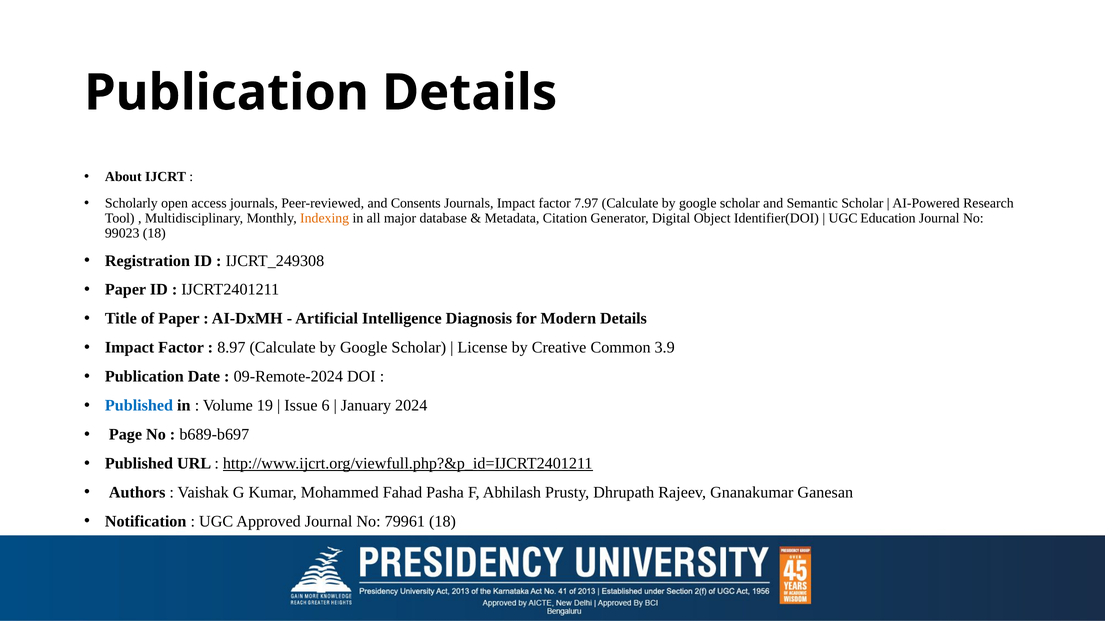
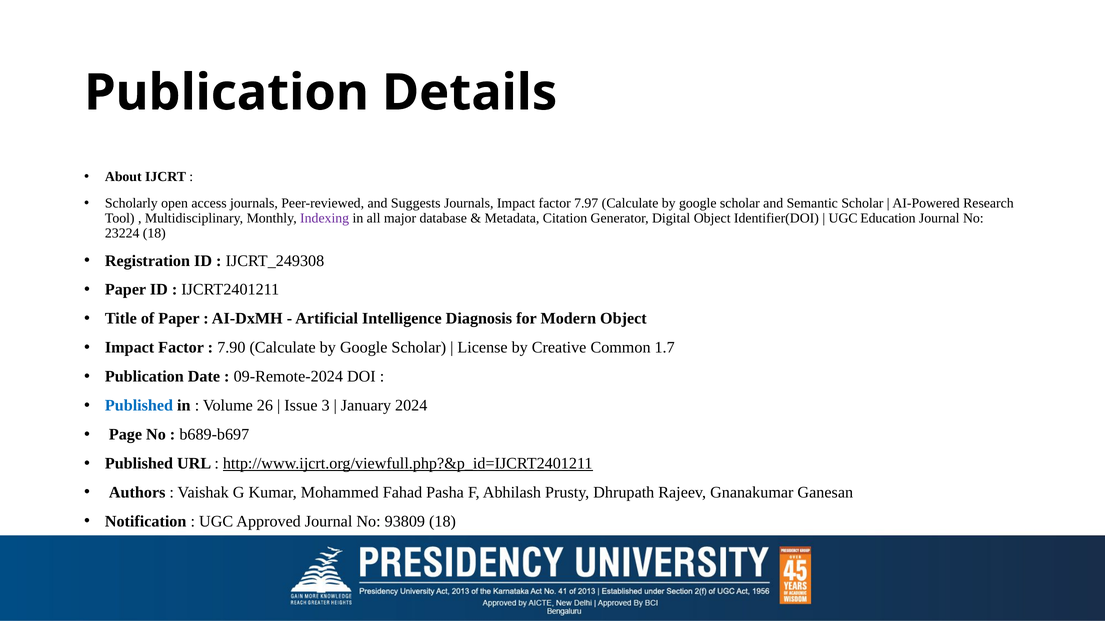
Consents: Consents -> Suggests
Indexing colour: orange -> purple
99023: 99023 -> 23224
Modern Details: Details -> Object
8.97: 8.97 -> 7.90
3.9: 3.9 -> 1.7
19: 19 -> 26
6: 6 -> 3
79961: 79961 -> 93809
